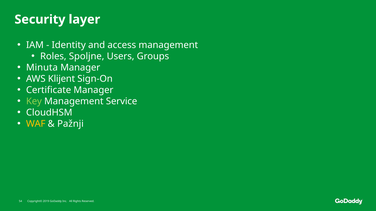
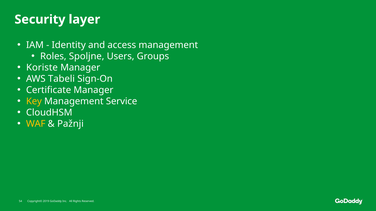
Minuta: Minuta -> Koriste
Klijent: Klijent -> Tabeli
Key colour: light green -> yellow
